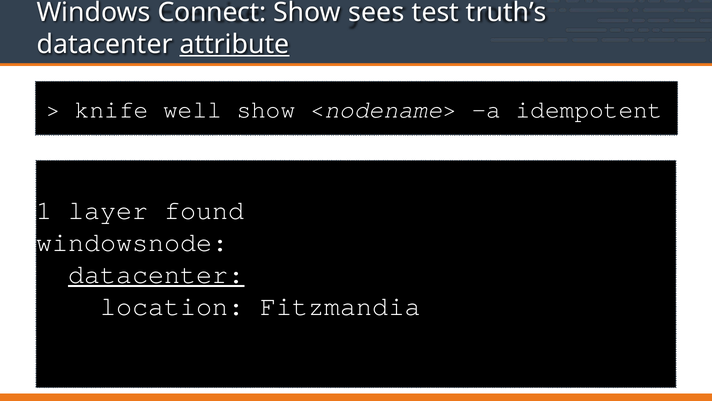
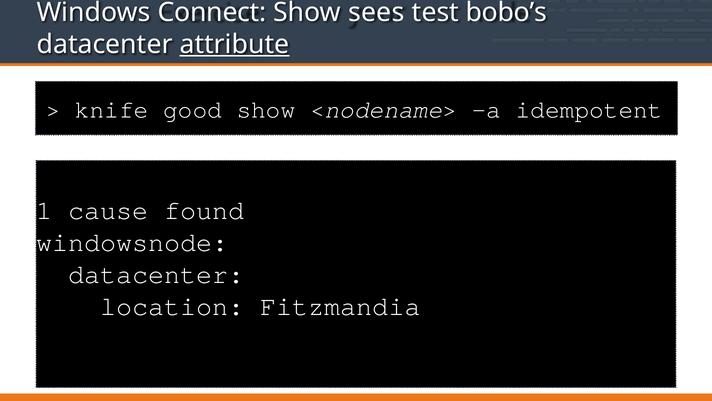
truth’s: truth’s -> bobo’s
well: well -> good
layer: layer -> cause
datacenter at (156, 274) underline: present -> none
